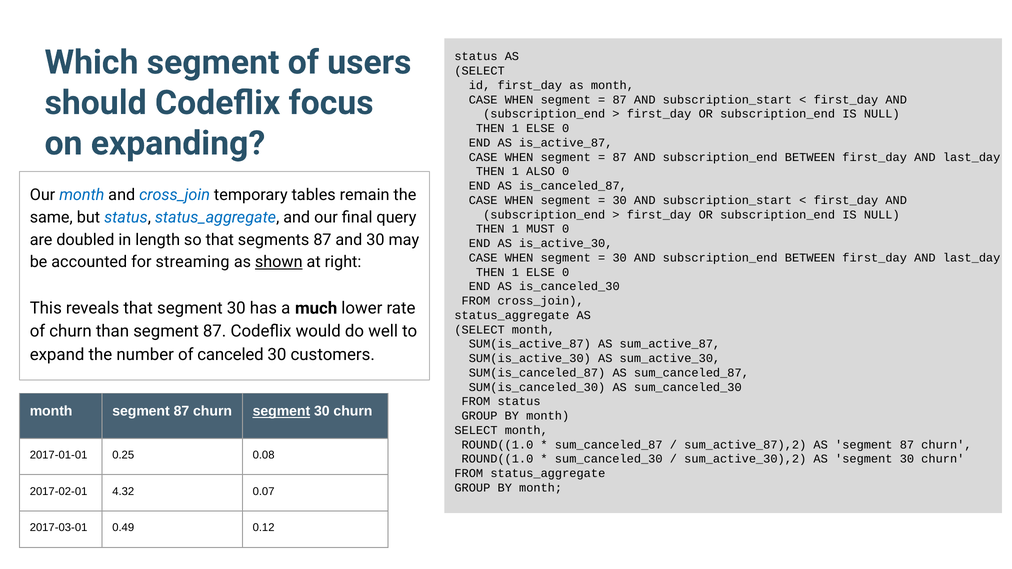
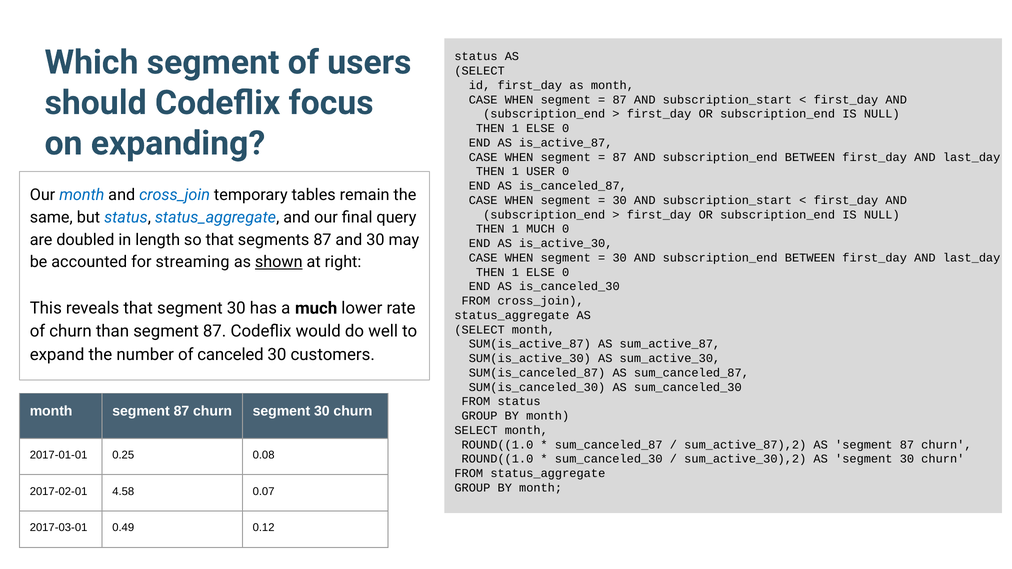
ALSO: ALSO -> USER
1 MUST: MUST -> MUCH
segment at (281, 412) underline: present -> none
4.32: 4.32 -> 4.58
